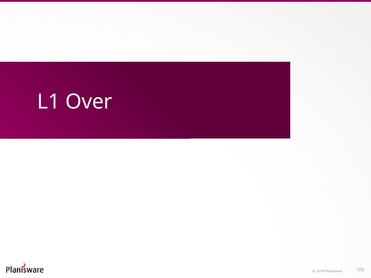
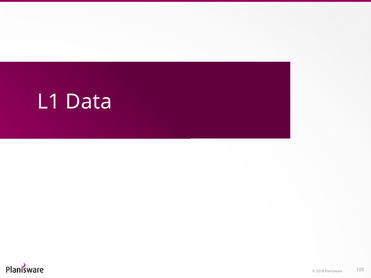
Over: Over -> Data
